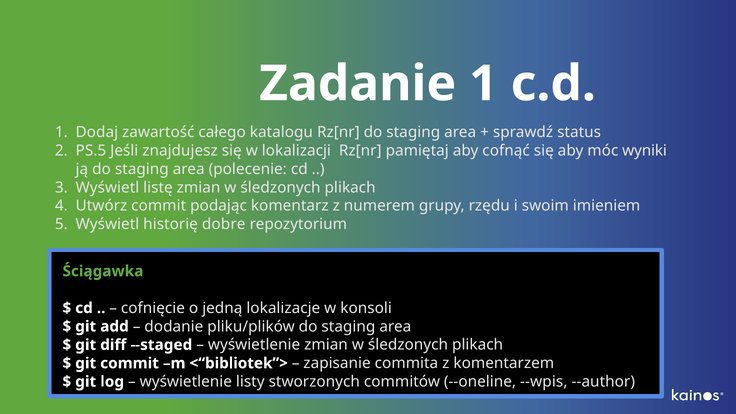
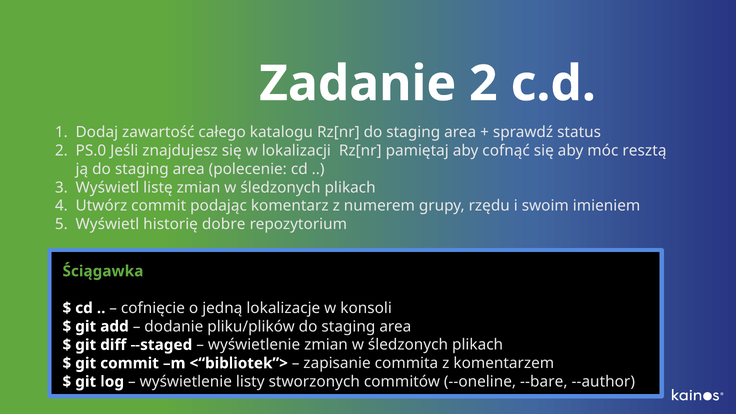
Zadanie 1: 1 -> 2
PS.5: PS.5 -> PS.0
wyniki: wyniki -> resztą
--wpis: --wpis -> --bare
